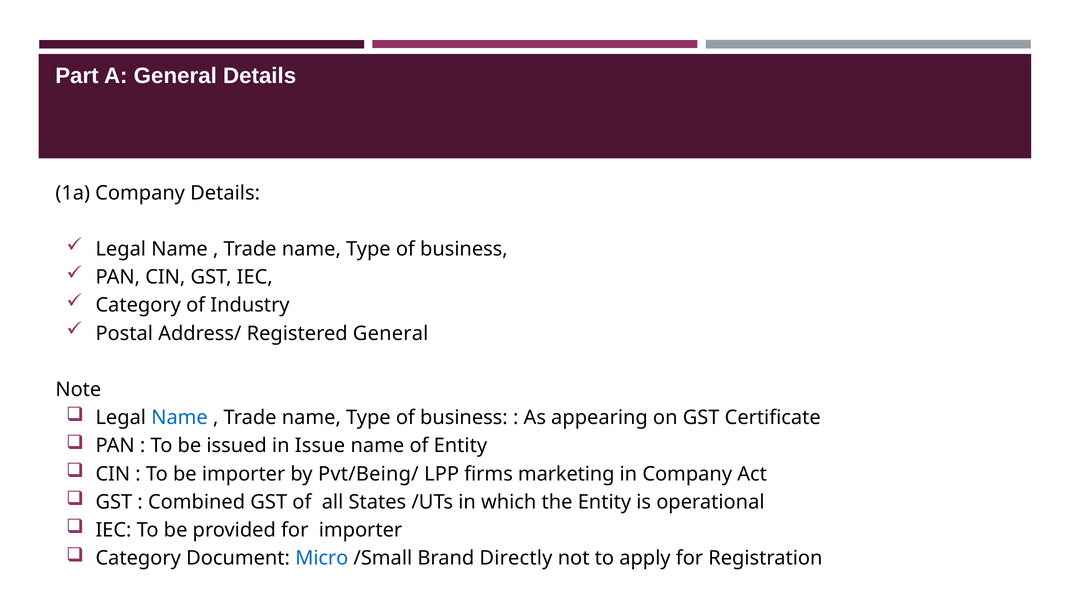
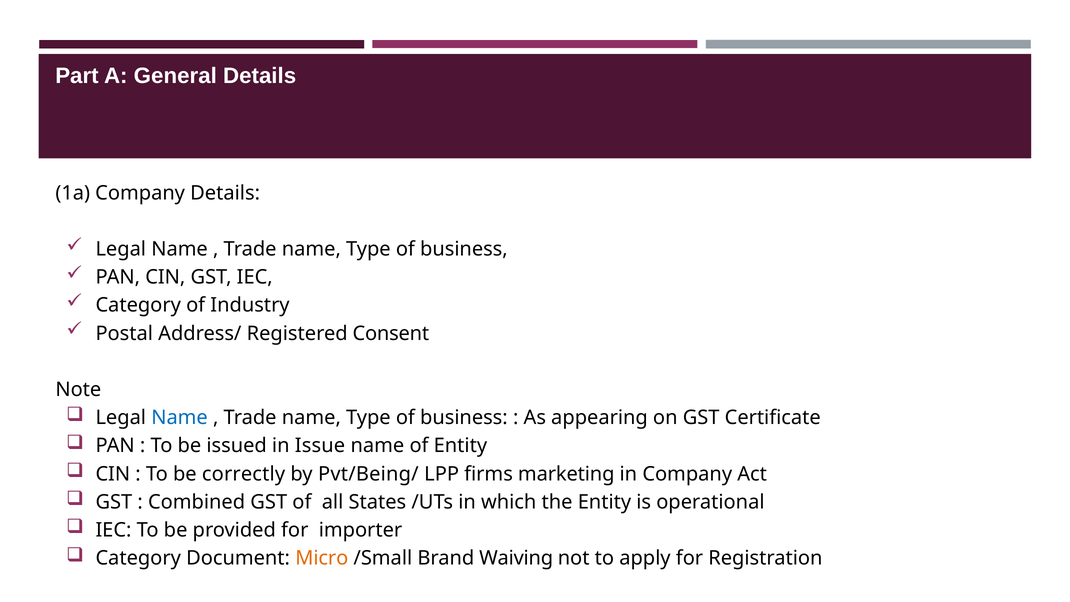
Registered General: General -> Consent
be importer: importer -> correctly
Micro colour: blue -> orange
Directly: Directly -> Waiving
